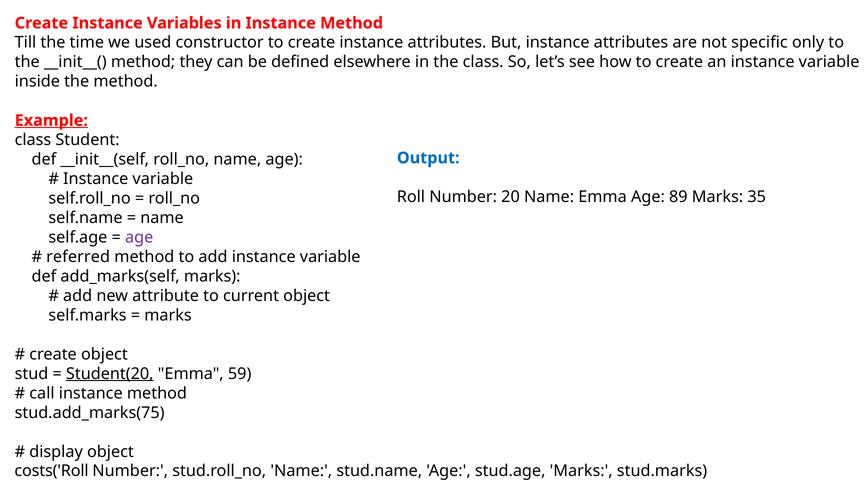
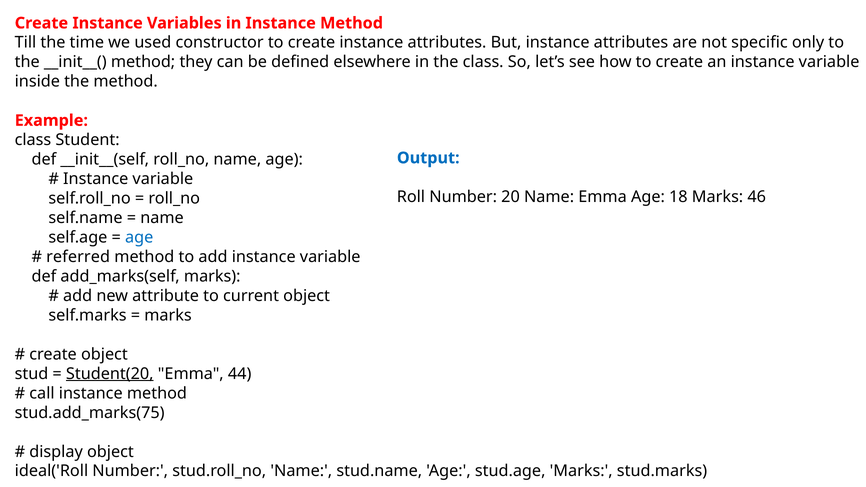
Example underline: present -> none
89: 89 -> 18
35: 35 -> 46
age at (139, 237) colour: purple -> blue
59: 59 -> 44
costs('Roll: costs('Roll -> ideal('Roll
